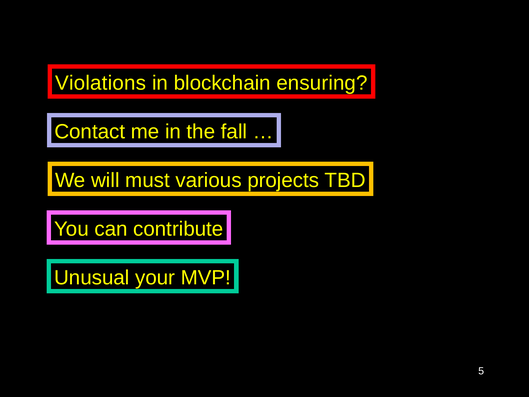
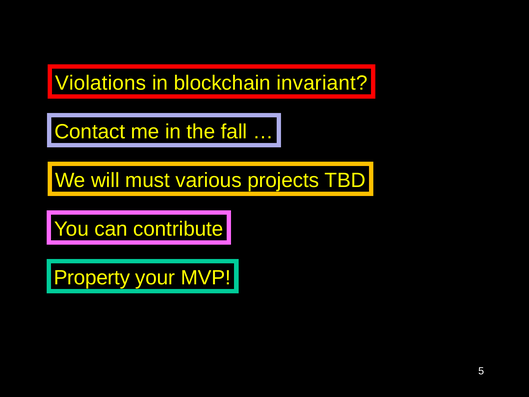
ensuring: ensuring -> invariant
Unusual: Unusual -> Property
